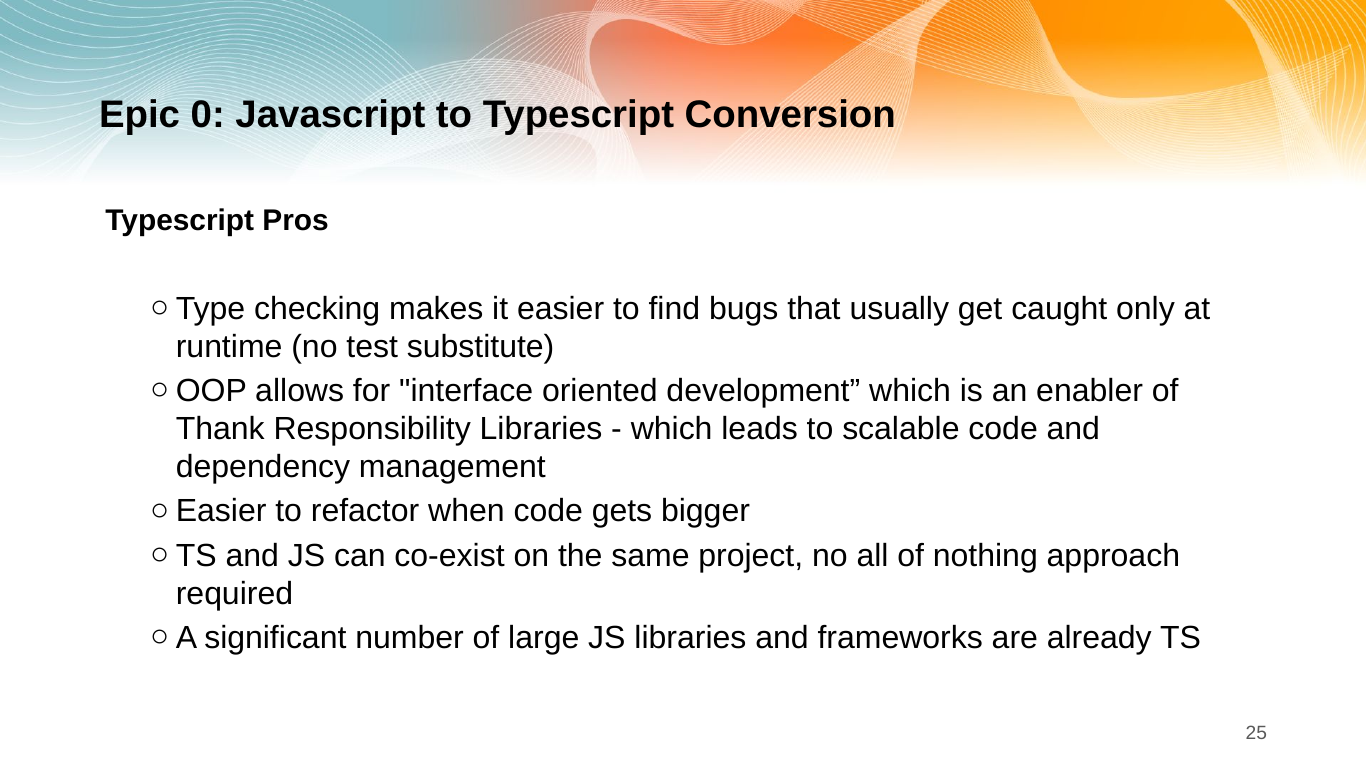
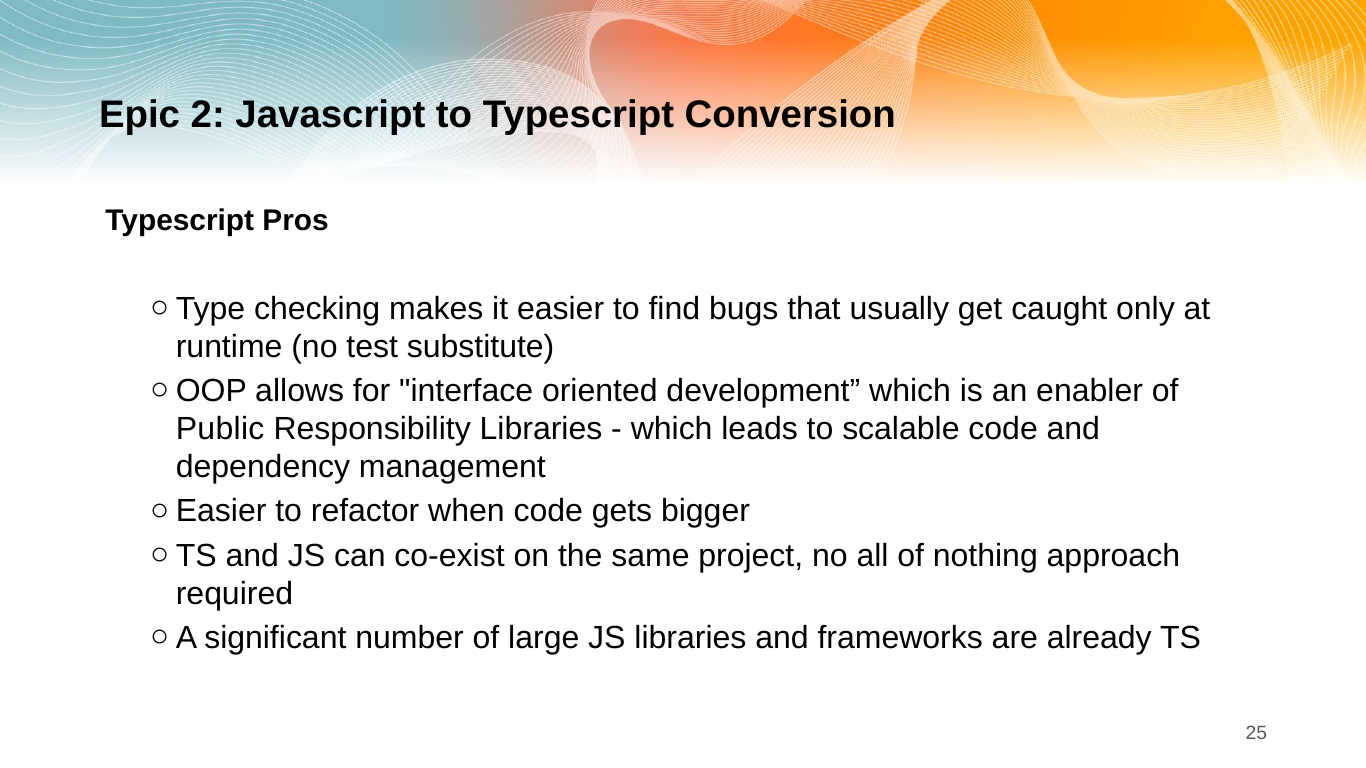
0: 0 -> 2
Thank: Thank -> Public
